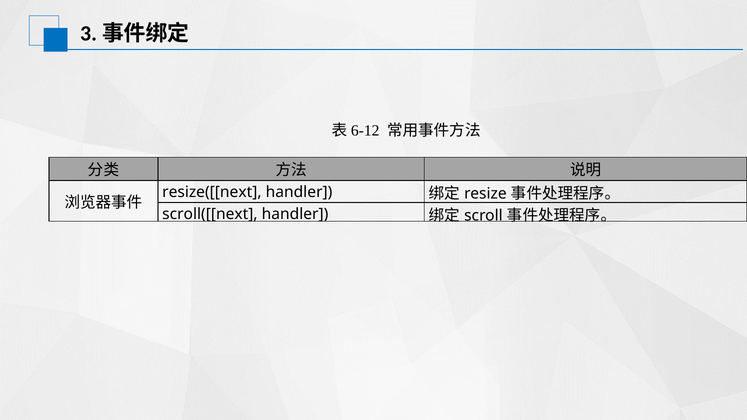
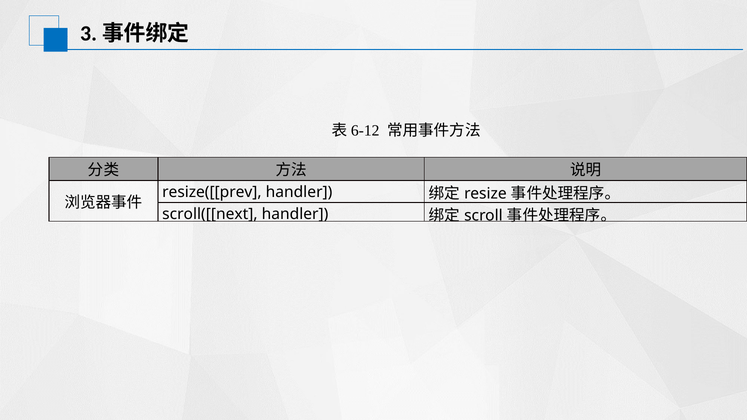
resize([[next: resize([[next -> resize([[prev
